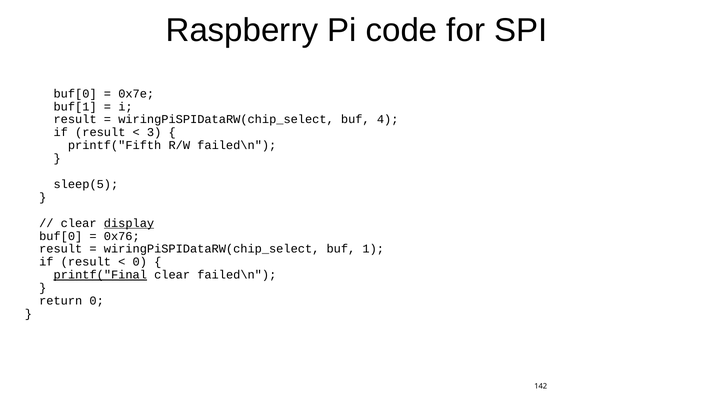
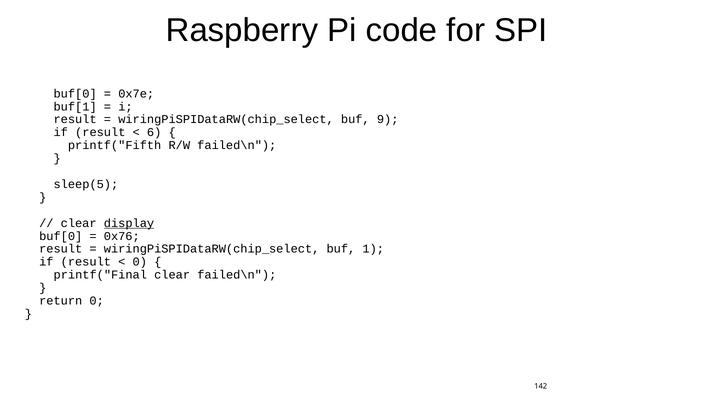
4: 4 -> 9
3: 3 -> 6
printf("Final underline: present -> none
